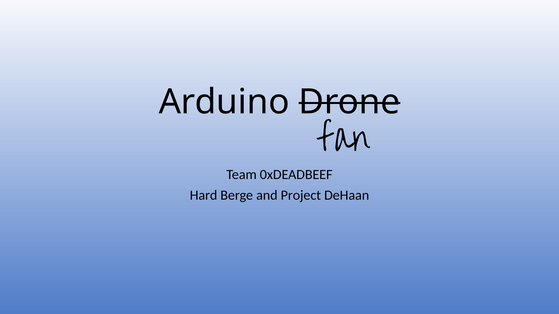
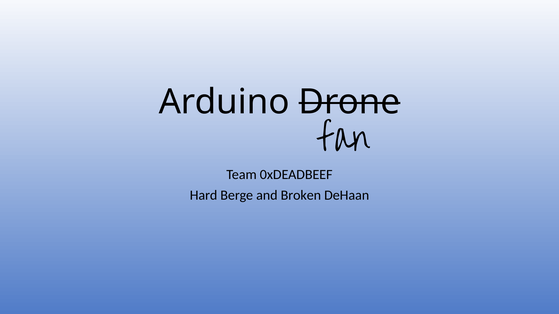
Project: Project -> Broken
